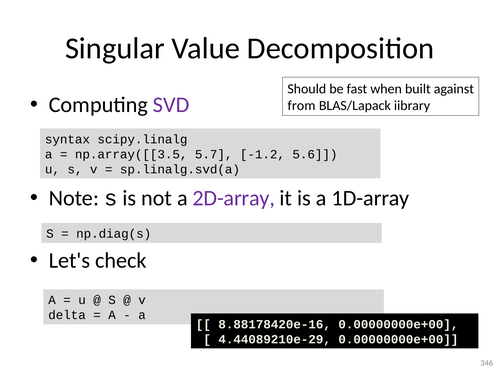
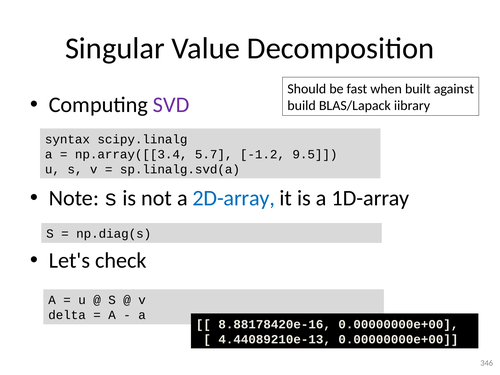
from: from -> build
np.array([[3.5: np.array([[3.5 -> np.array([[3.4
5.6: 5.6 -> 9.5
2D-array colour: purple -> blue
4.44089210e-29: 4.44089210e-29 -> 4.44089210e-13
